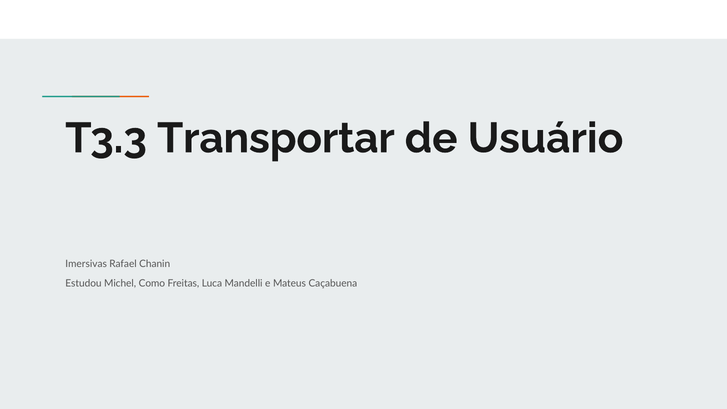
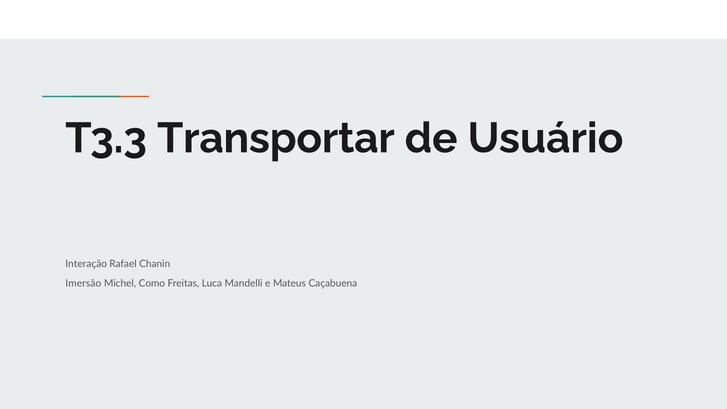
Imersivas: Imersivas -> Interação
Estudou: Estudou -> Imersão
